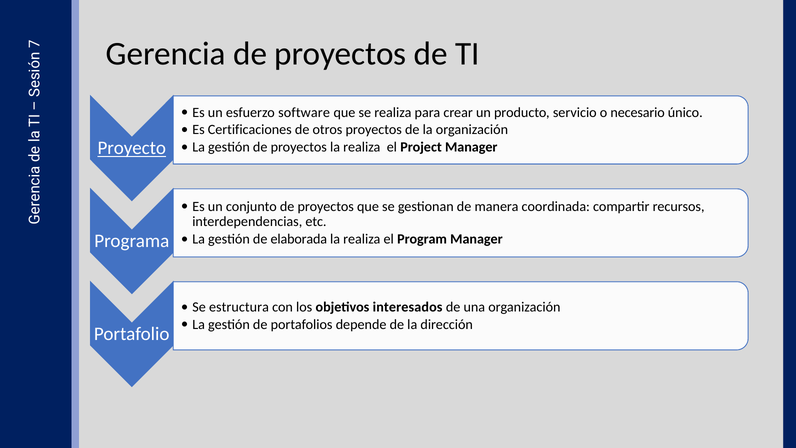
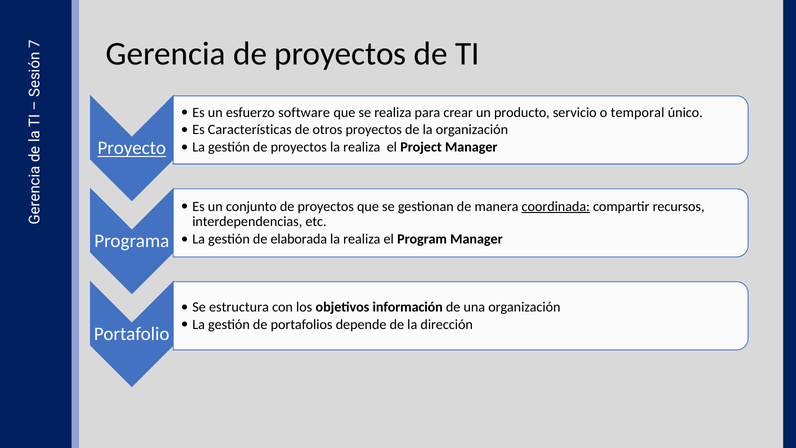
necesario: necesario -> temporal
Certificaciones: Certificaciones -> Características
coordinada underline: none -> present
interesados: interesados -> información
